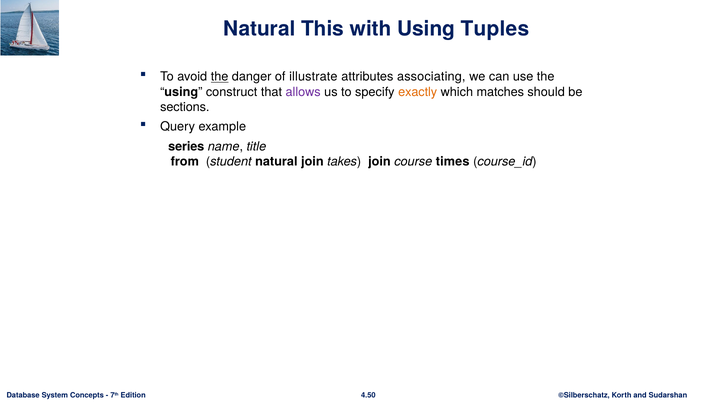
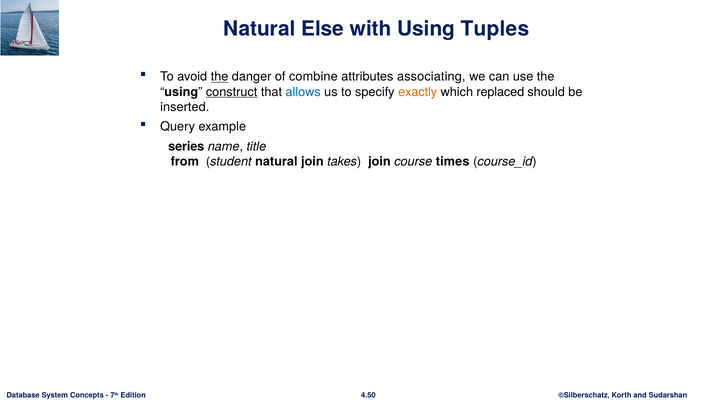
This: This -> Else
illustrate: illustrate -> combine
construct underline: none -> present
allows colour: purple -> blue
matches: matches -> replaced
sections: sections -> inserted
